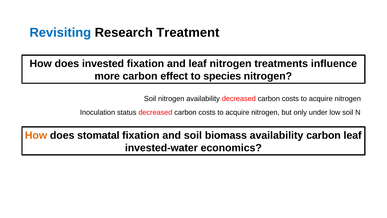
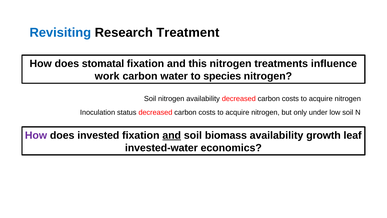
invested: invested -> stomatal
and leaf: leaf -> this
more: more -> work
effect: effect -> water
How at (36, 135) colour: orange -> purple
stomatal: stomatal -> invested
and at (172, 135) underline: none -> present
availability carbon: carbon -> growth
